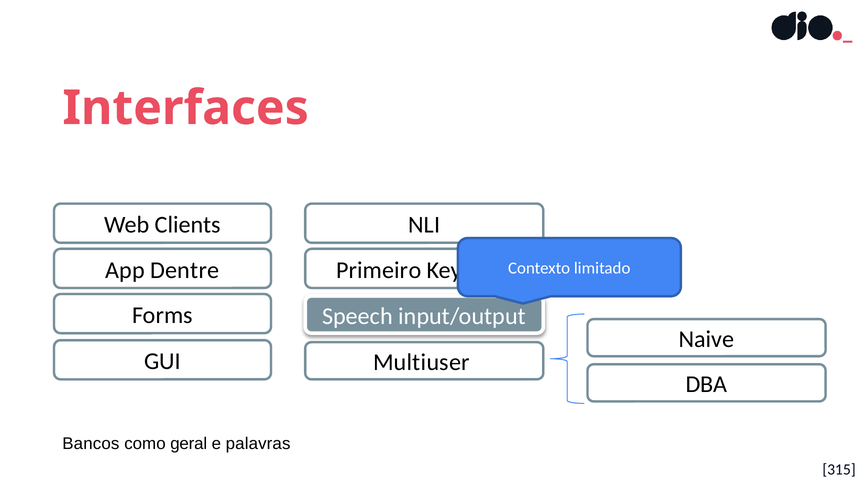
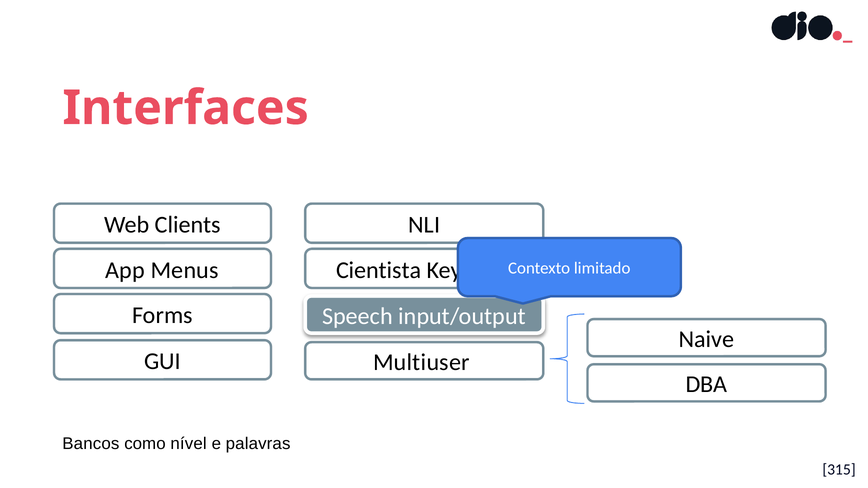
Dentre: Dentre -> Menus
Primeiro: Primeiro -> Cientista
geral: geral -> nível
